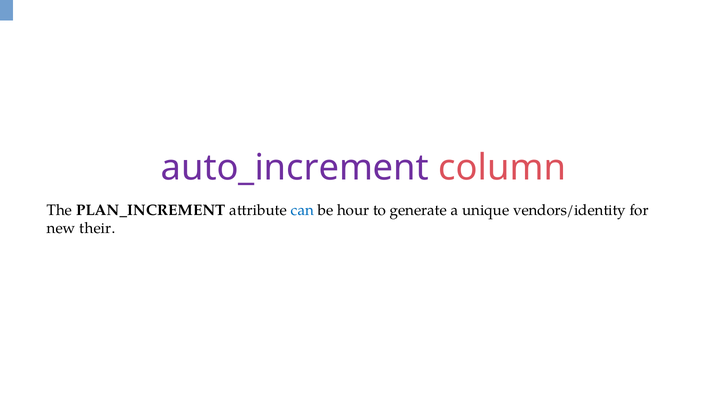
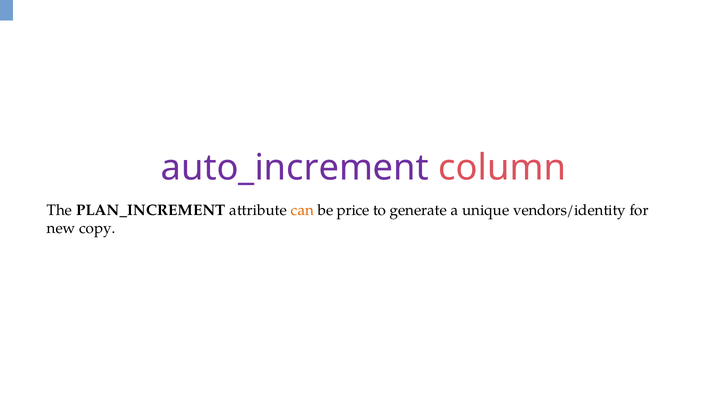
can colour: blue -> orange
hour: hour -> price
their: their -> copy
